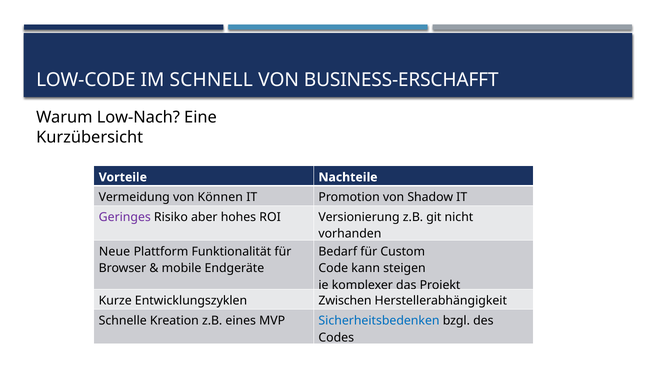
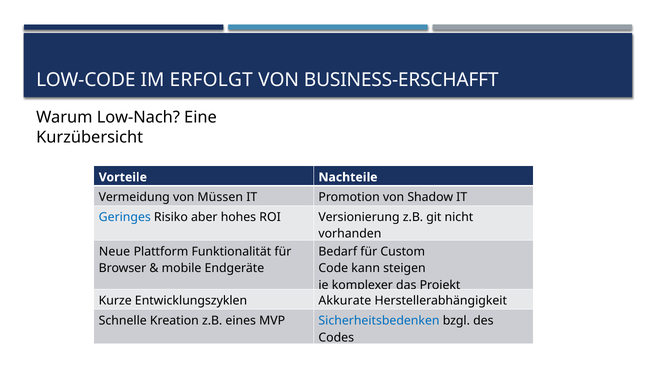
SCHNELL: SCHNELL -> ERFOLGT
Können: Können -> Müssen
Geringes colour: purple -> blue
Zwischen: Zwischen -> Akkurate
